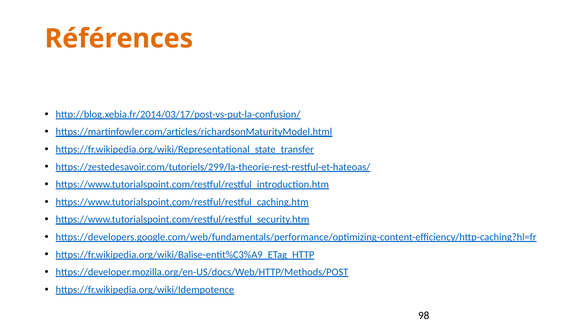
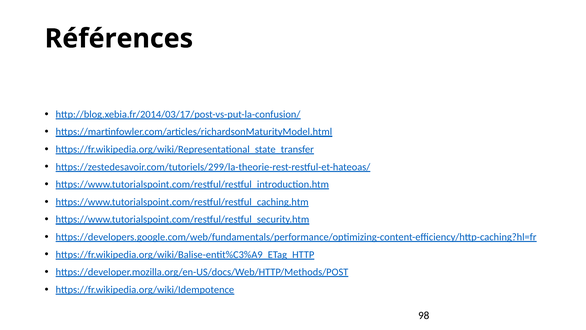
Références colour: orange -> black
